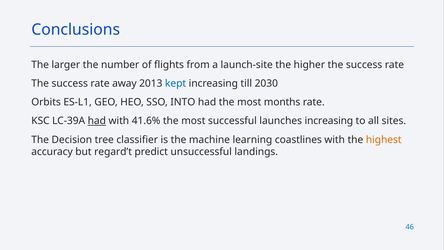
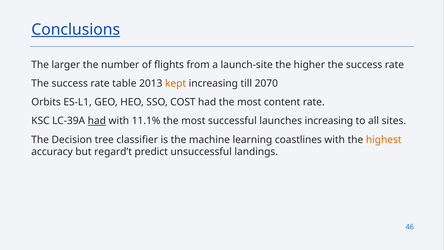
Conclusions underline: none -> present
away: away -> table
kept colour: blue -> orange
2030: 2030 -> 2070
INTO: INTO -> COST
months: months -> content
41.6%: 41.6% -> 11.1%
